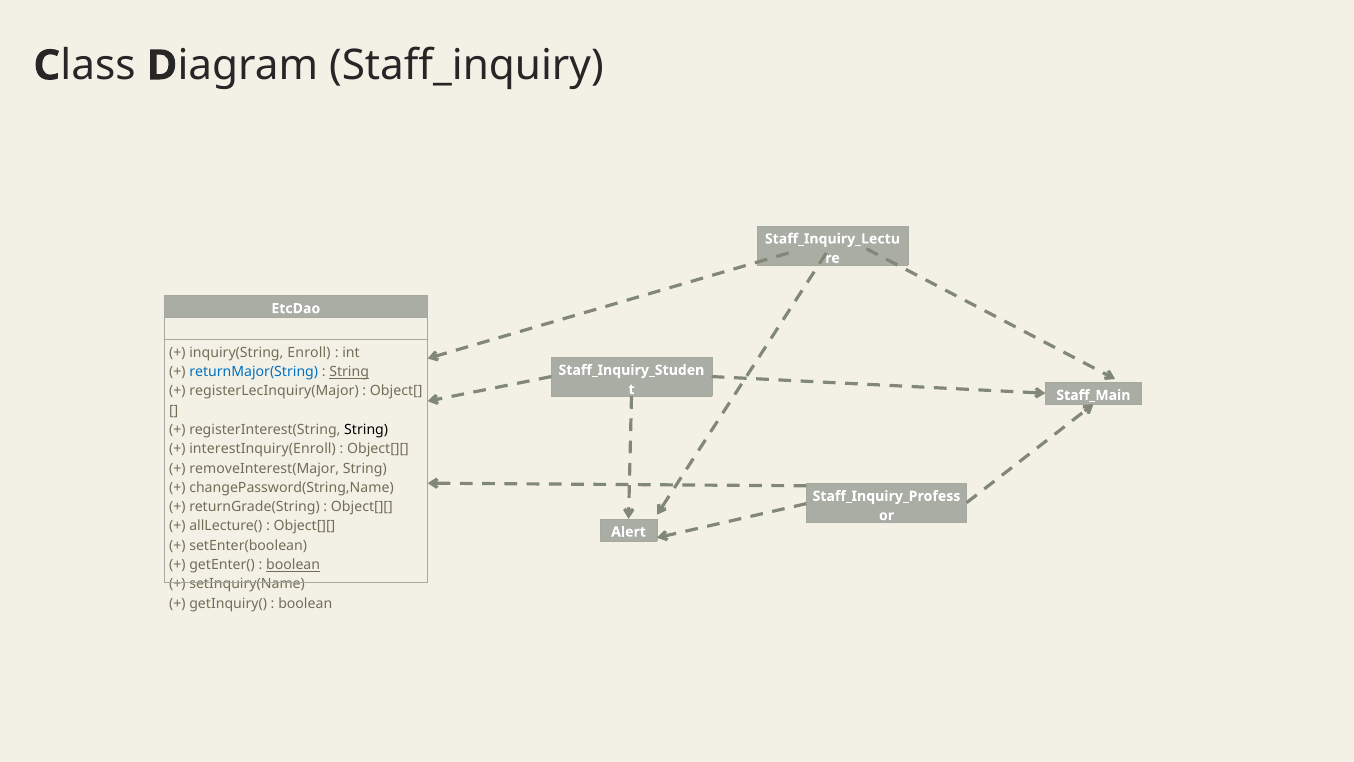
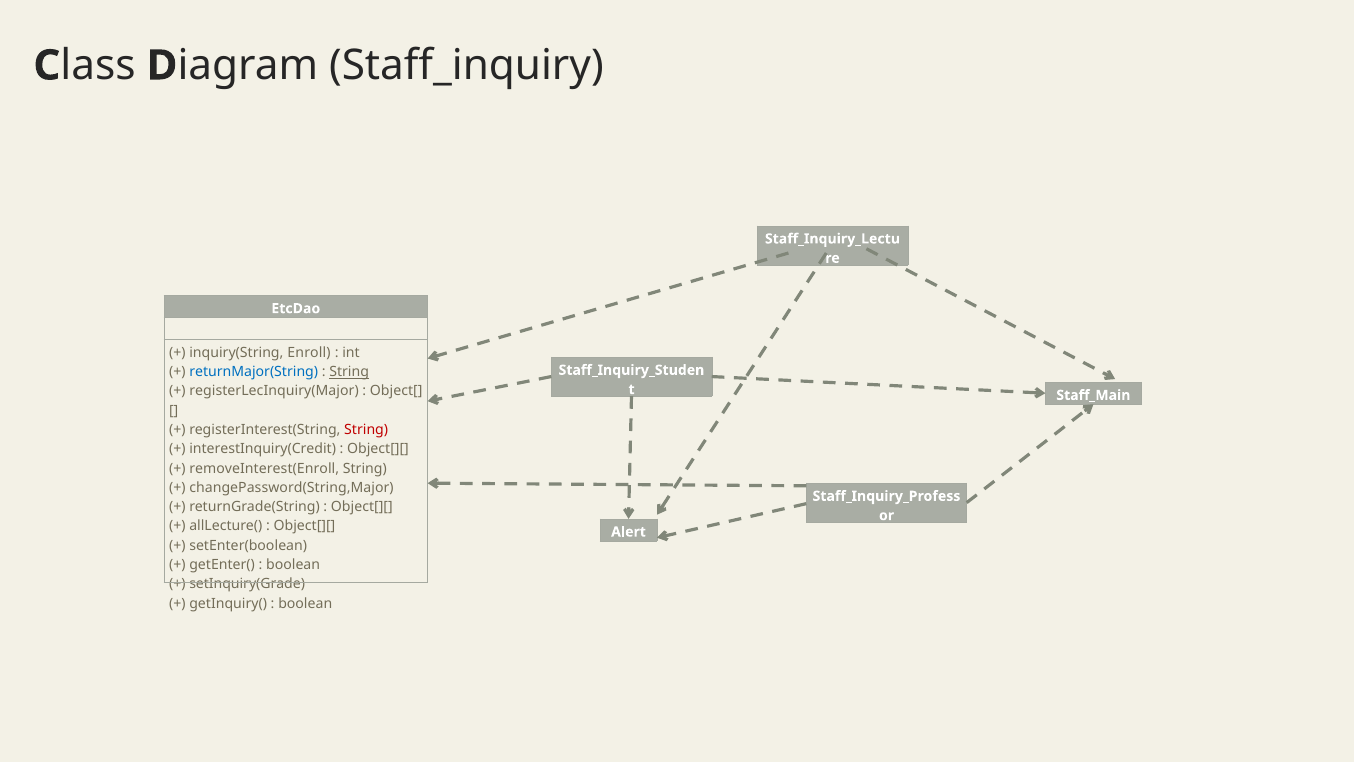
String at (366, 430) colour: black -> red
interestInquiry(Enroll: interestInquiry(Enroll -> interestInquiry(Credit
removeInterest(Major: removeInterest(Major -> removeInterest(Enroll
changePassword(String,Name: changePassword(String,Name -> changePassword(String,Major
boolean at (293, 565) underline: present -> none
setInquiry(Name: setInquiry(Name -> setInquiry(Grade
